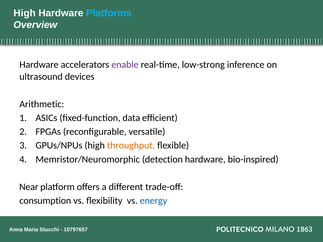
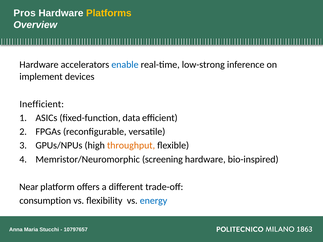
High at (25, 13): High -> Pros
Platforms colour: light blue -> yellow
enable colour: purple -> blue
ultrasound: ultrasound -> implement
Arithmetic: Arithmetic -> Inefficient
detection: detection -> screening
